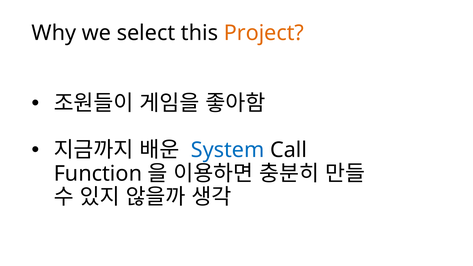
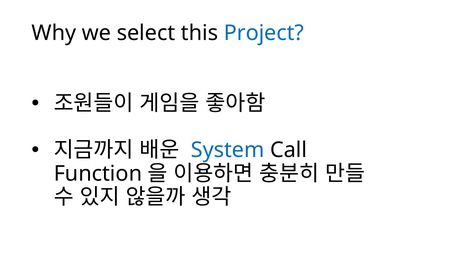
Project colour: orange -> blue
